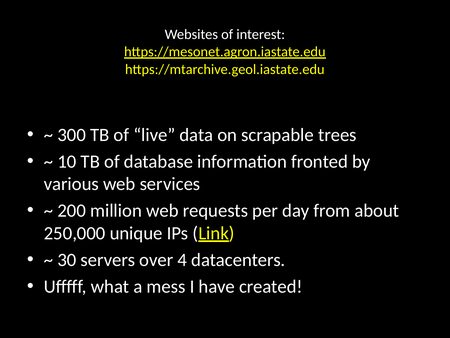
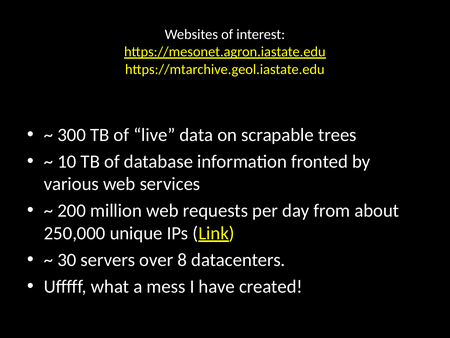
4: 4 -> 8
